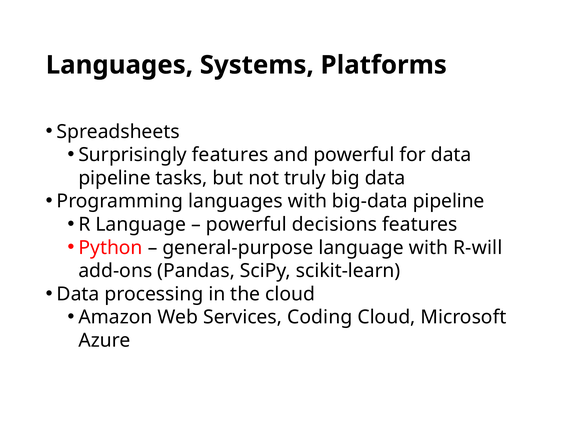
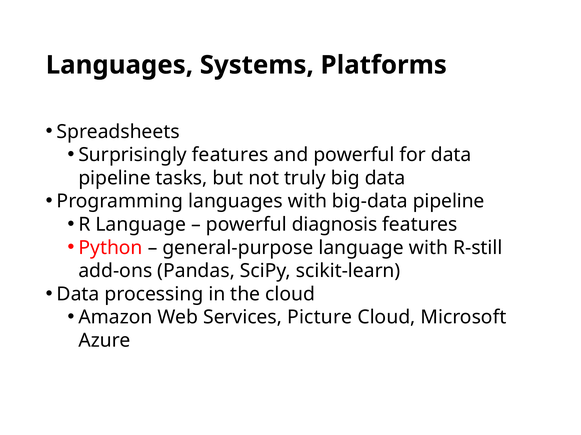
decisions: decisions -> diagnosis
R-will: R-will -> R-still
Coding: Coding -> Picture
